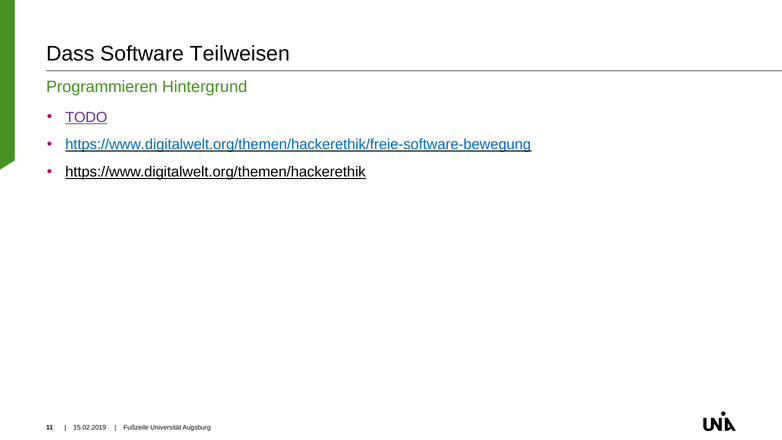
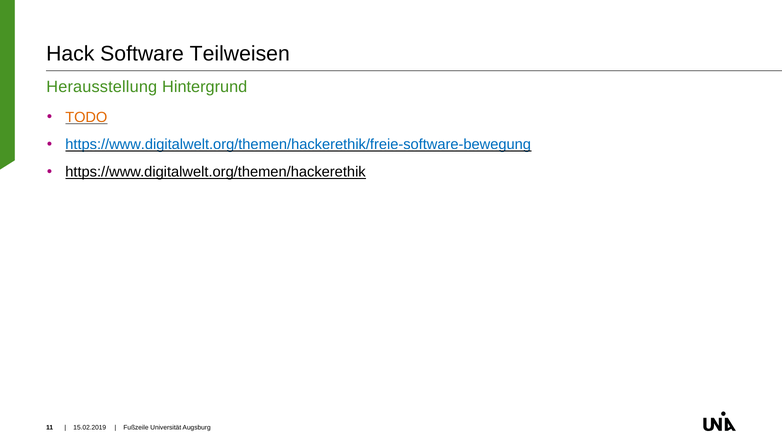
Dass: Dass -> Hack
Programmieren: Programmieren -> Herausstellung
TODO colour: purple -> orange
